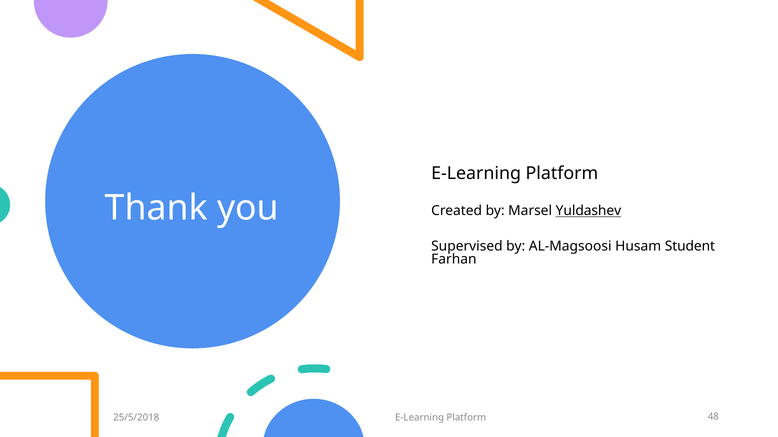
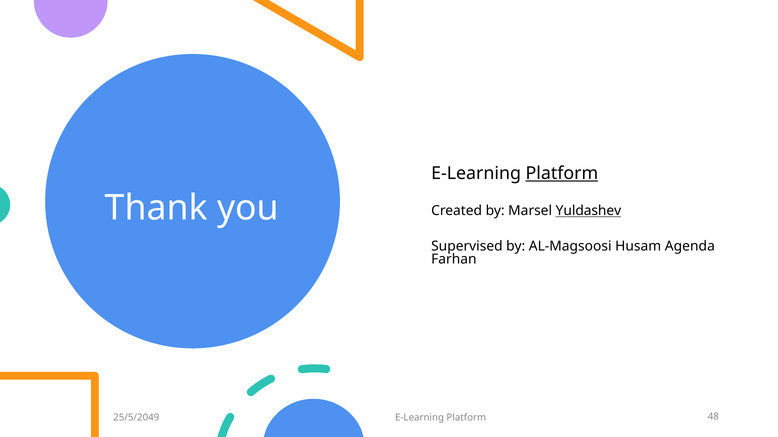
Platform at (562, 174) underline: none -> present
Student: Student -> Agenda
25/5/2018: 25/5/2018 -> 25/5/2049
